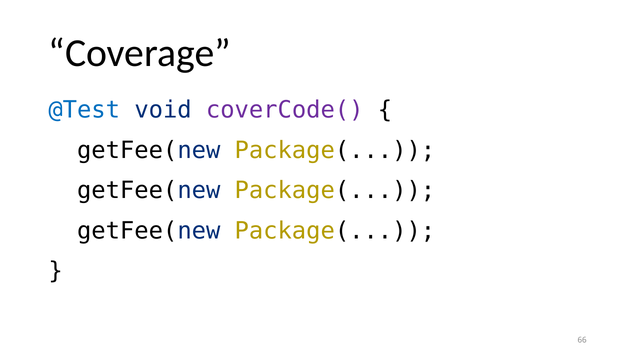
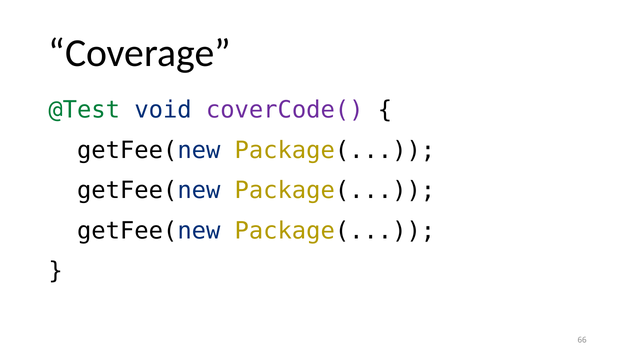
@Test colour: blue -> green
